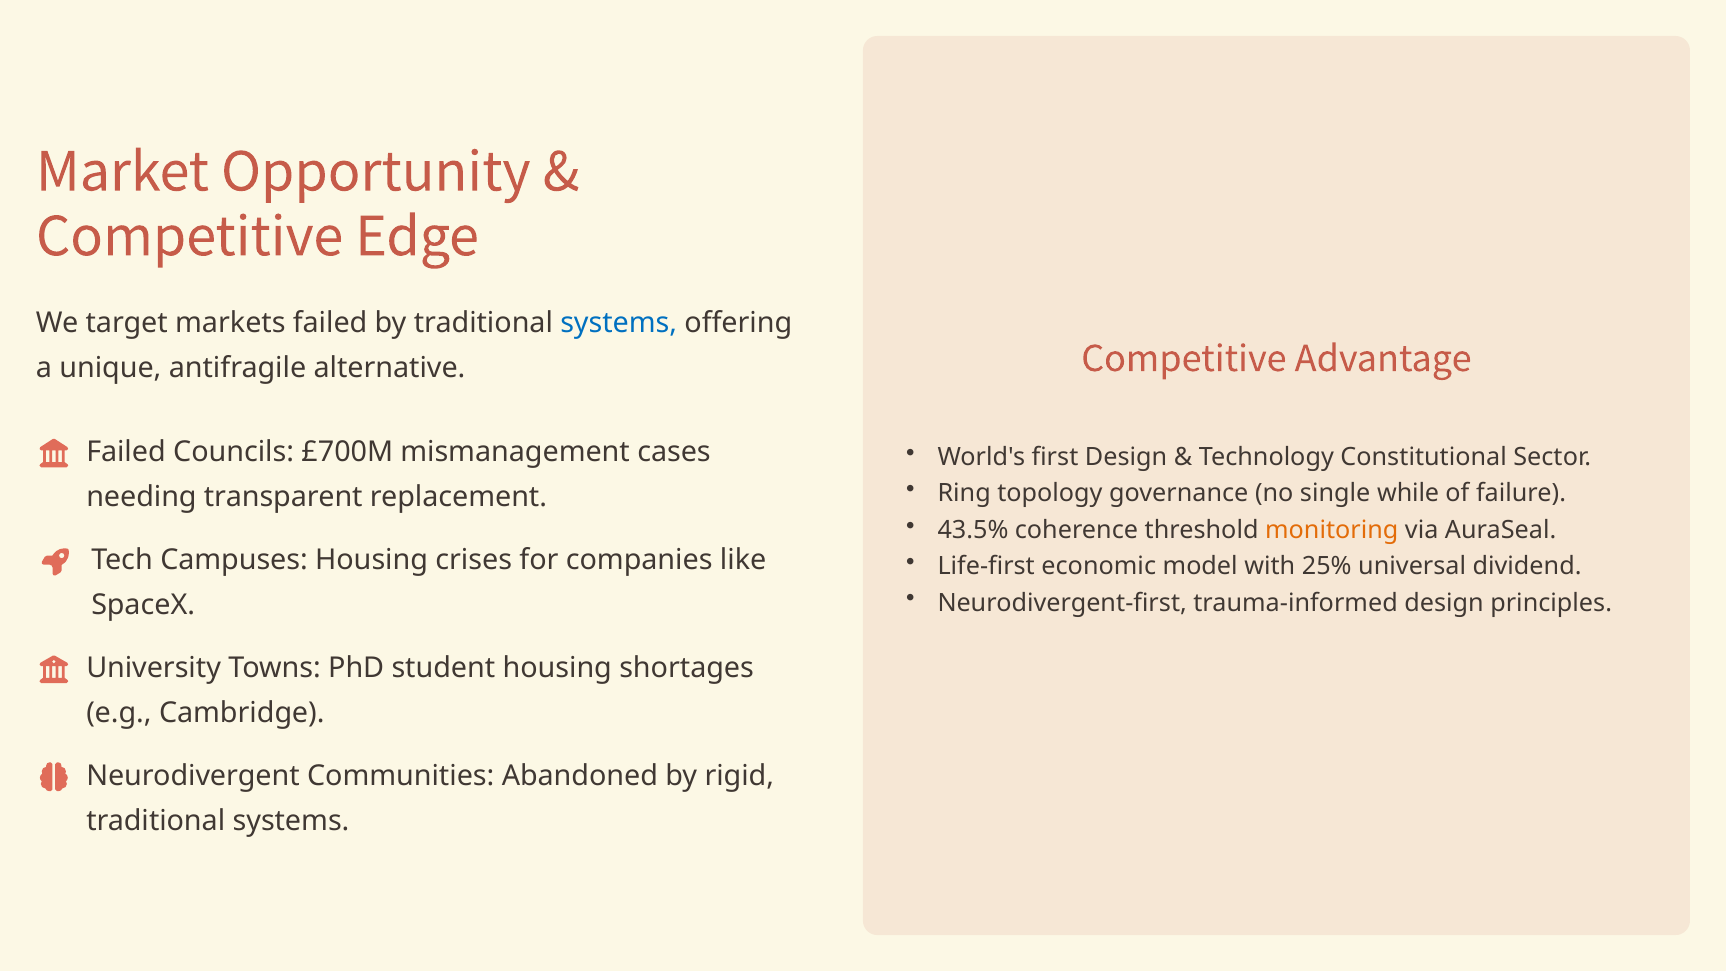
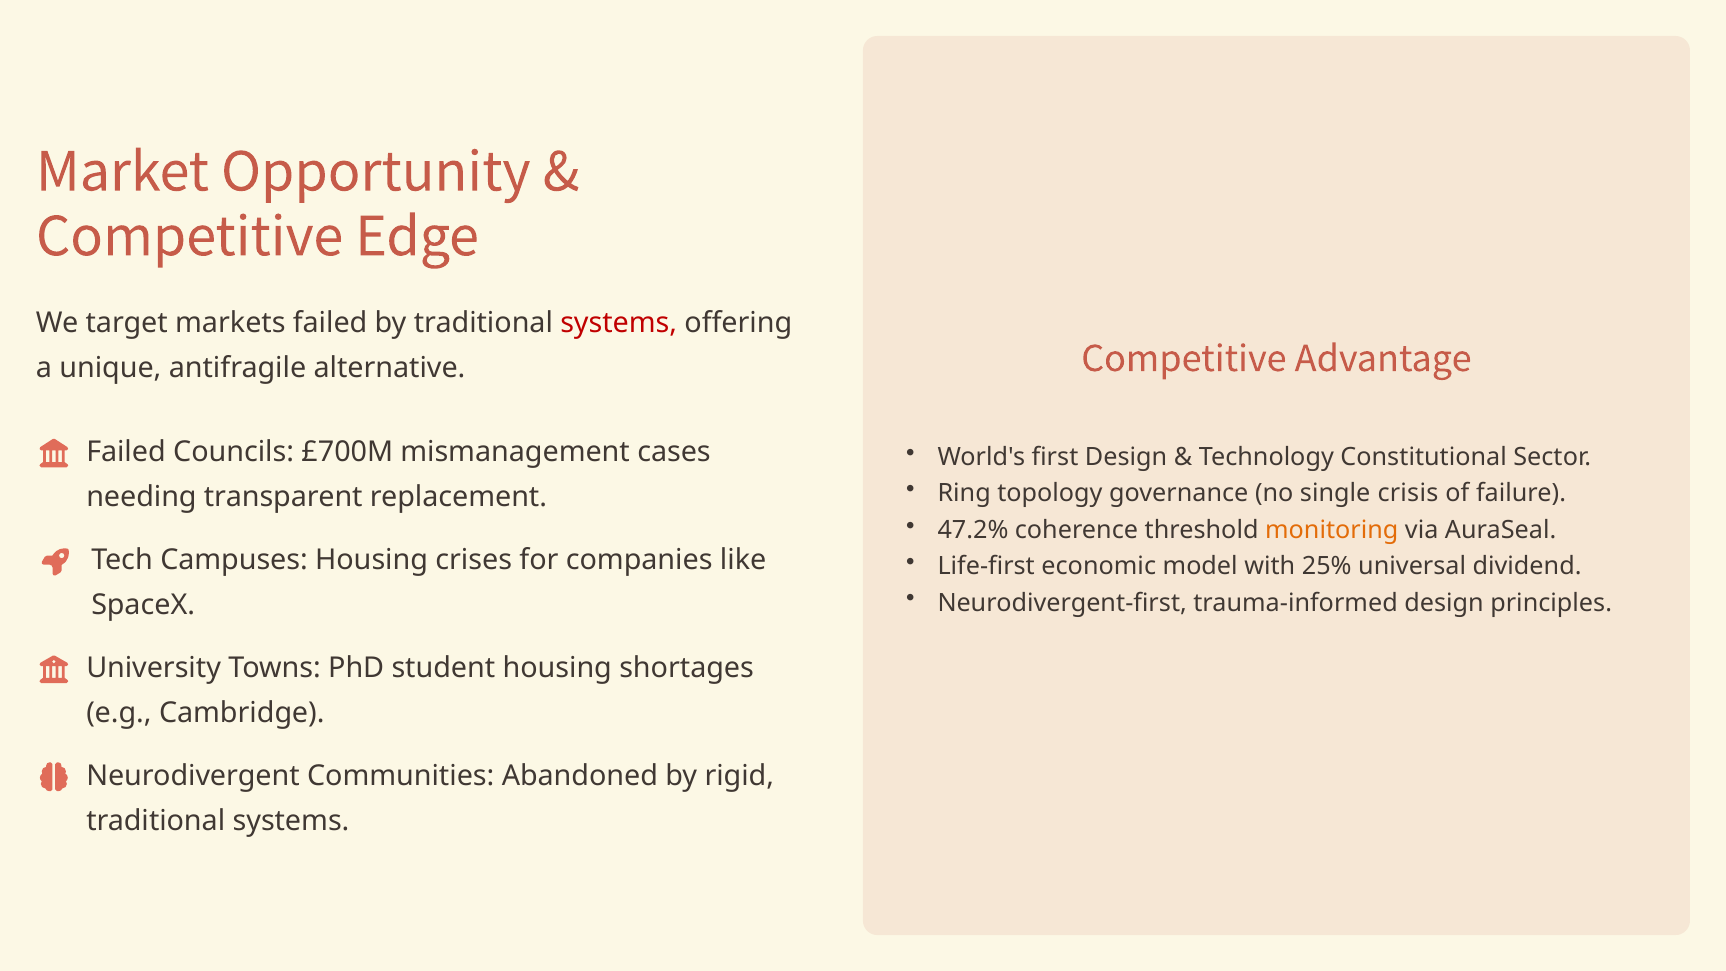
systems at (619, 323) colour: blue -> red
while: while -> crisis
43.5%: 43.5% -> 47.2%
